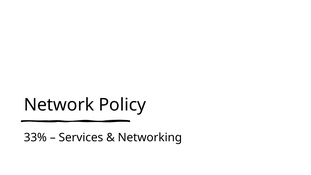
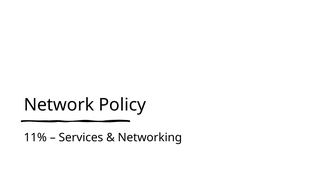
33%: 33% -> 11%
